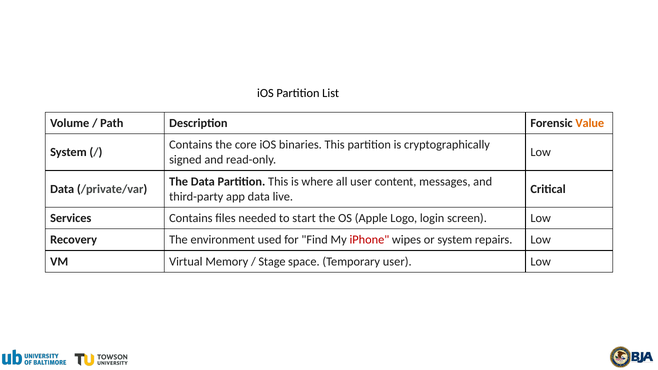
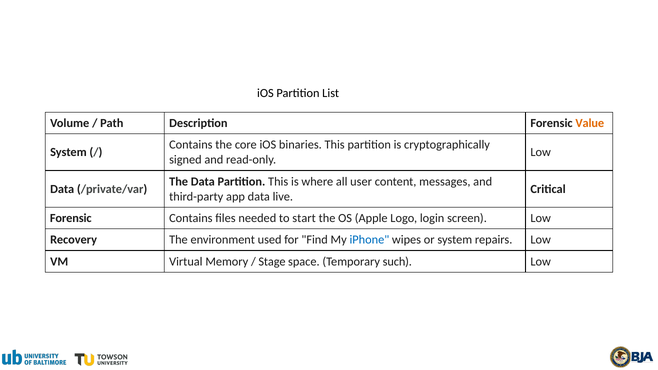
Services at (71, 218): Services -> Forensic
iPhone colour: red -> blue
Temporary user: user -> such
